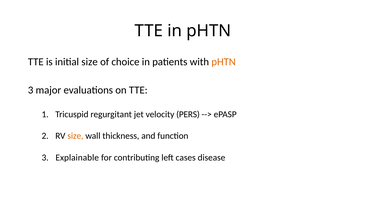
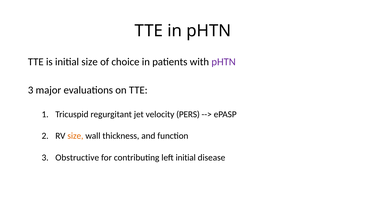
pHTN at (224, 62) colour: orange -> purple
Explainable: Explainable -> Obstructive
left cases: cases -> initial
